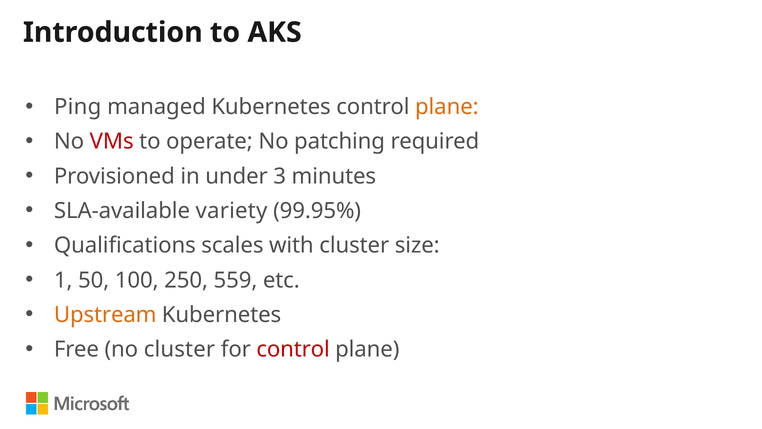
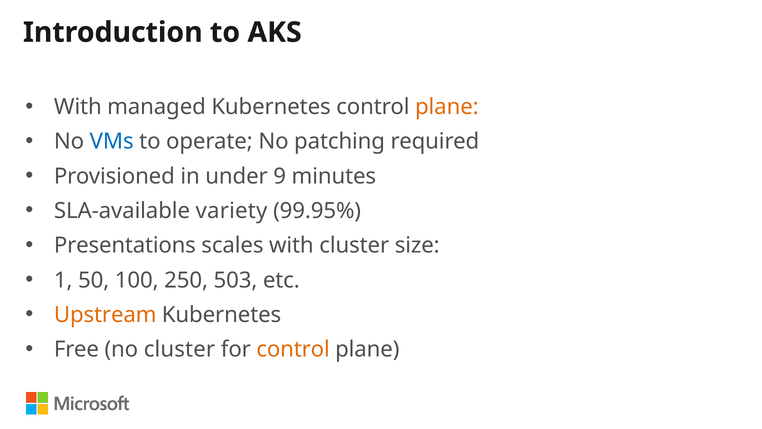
Ping at (78, 107): Ping -> With
VMs colour: red -> blue
3: 3 -> 9
Qualifications: Qualifications -> Presentations
559: 559 -> 503
control at (293, 349) colour: red -> orange
